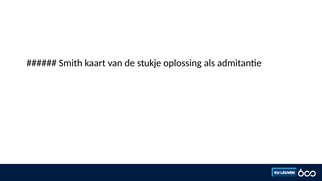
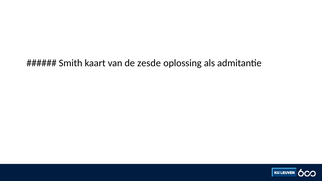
stukje: stukje -> zesde
